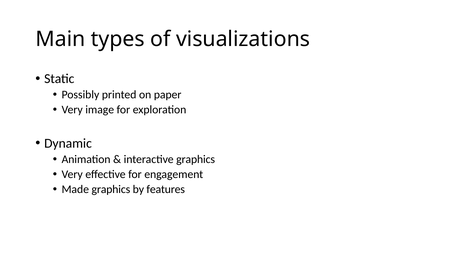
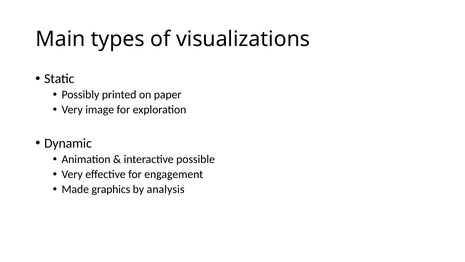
interactive graphics: graphics -> possible
features: features -> analysis
